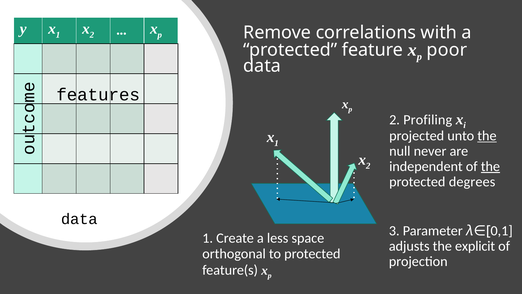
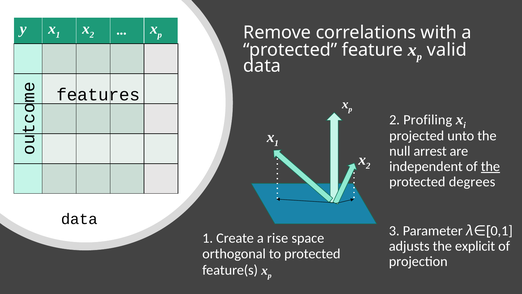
poor: poor -> valid
the at (487, 136) underline: present -> none
never: never -> arrest
less: less -> rise
